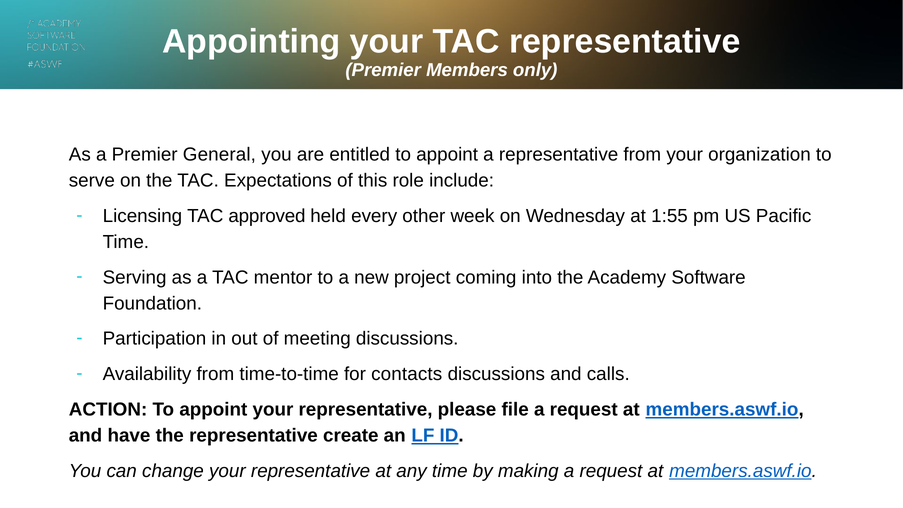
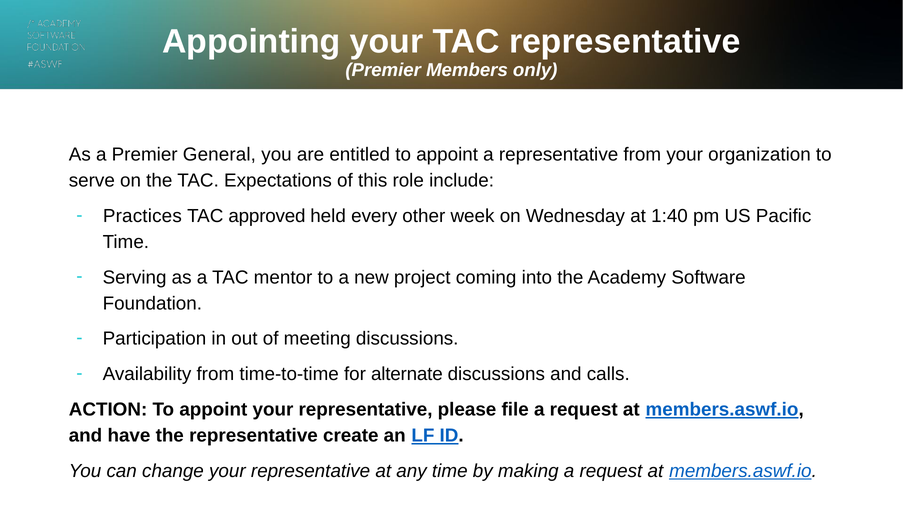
Licensing: Licensing -> Practices
1:55: 1:55 -> 1:40
contacts: contacts -> alternate
